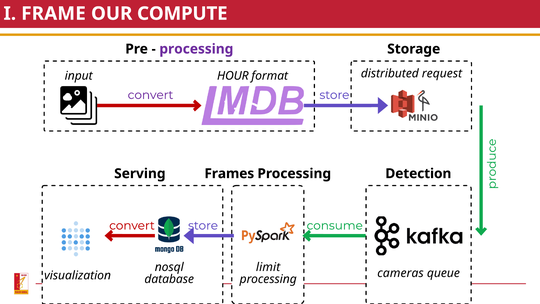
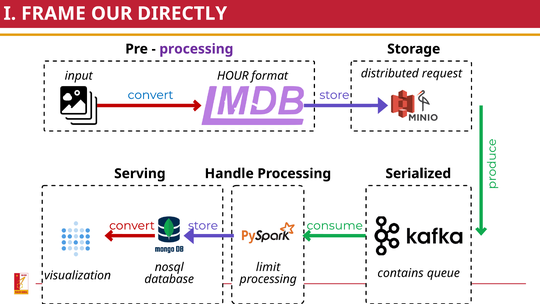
COMPUTE: COMPUTE -> DIRECTLY
convert at (151, 95) colour: purple -> blue
Frames: Frames -> Handle
Detection: Detection -> Serialized
cameras: cameras -> contains
